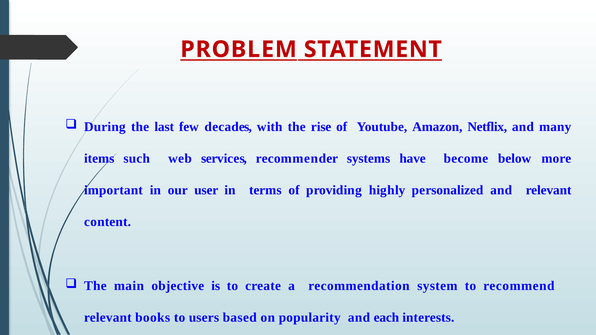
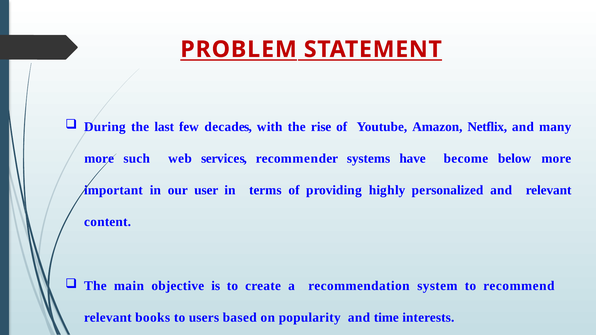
items at (99, 159): items -> more
each: each -> time
